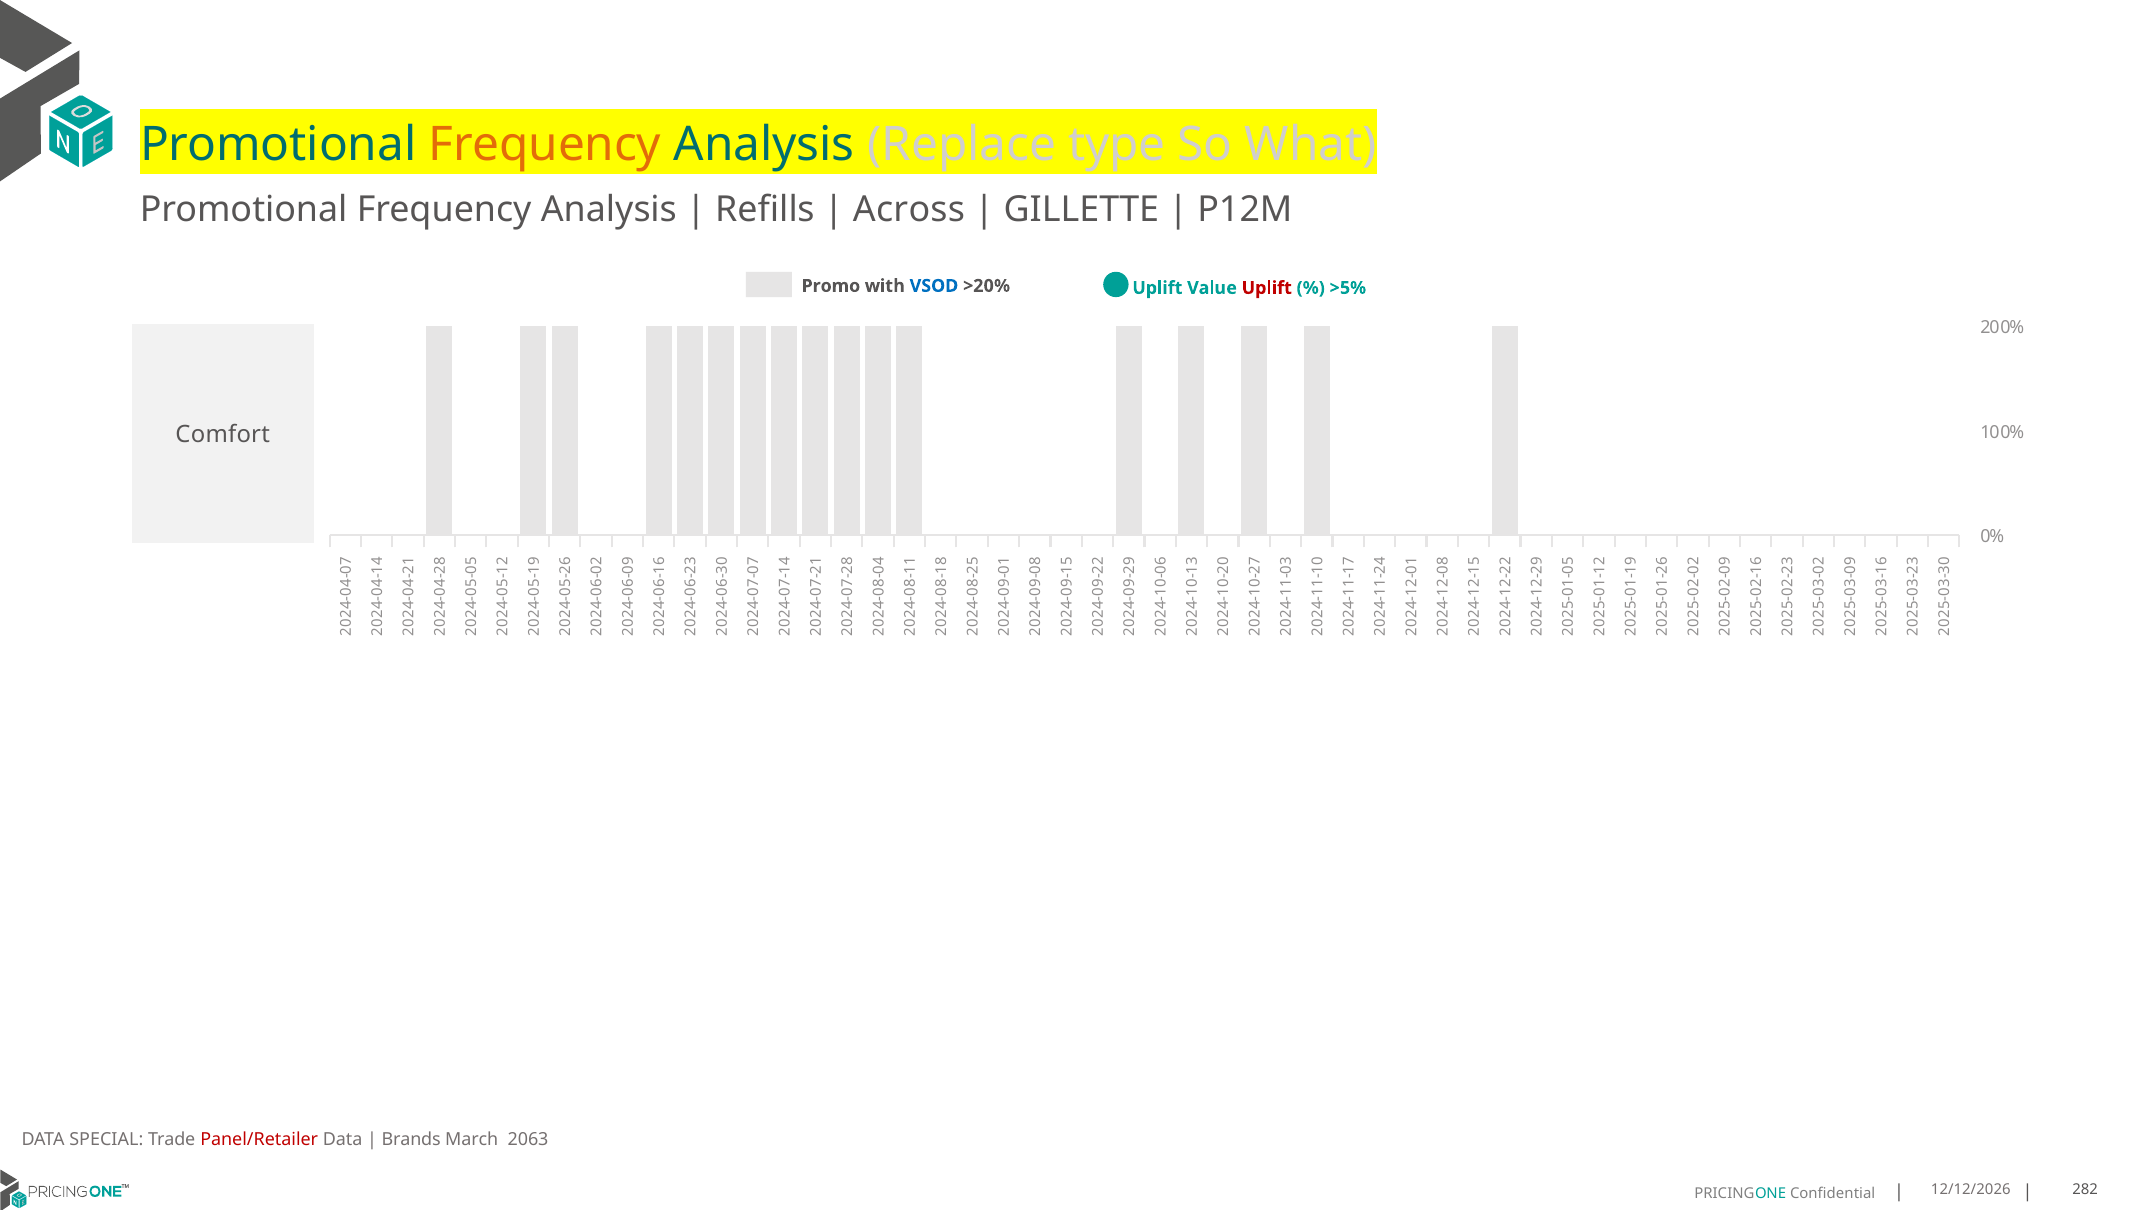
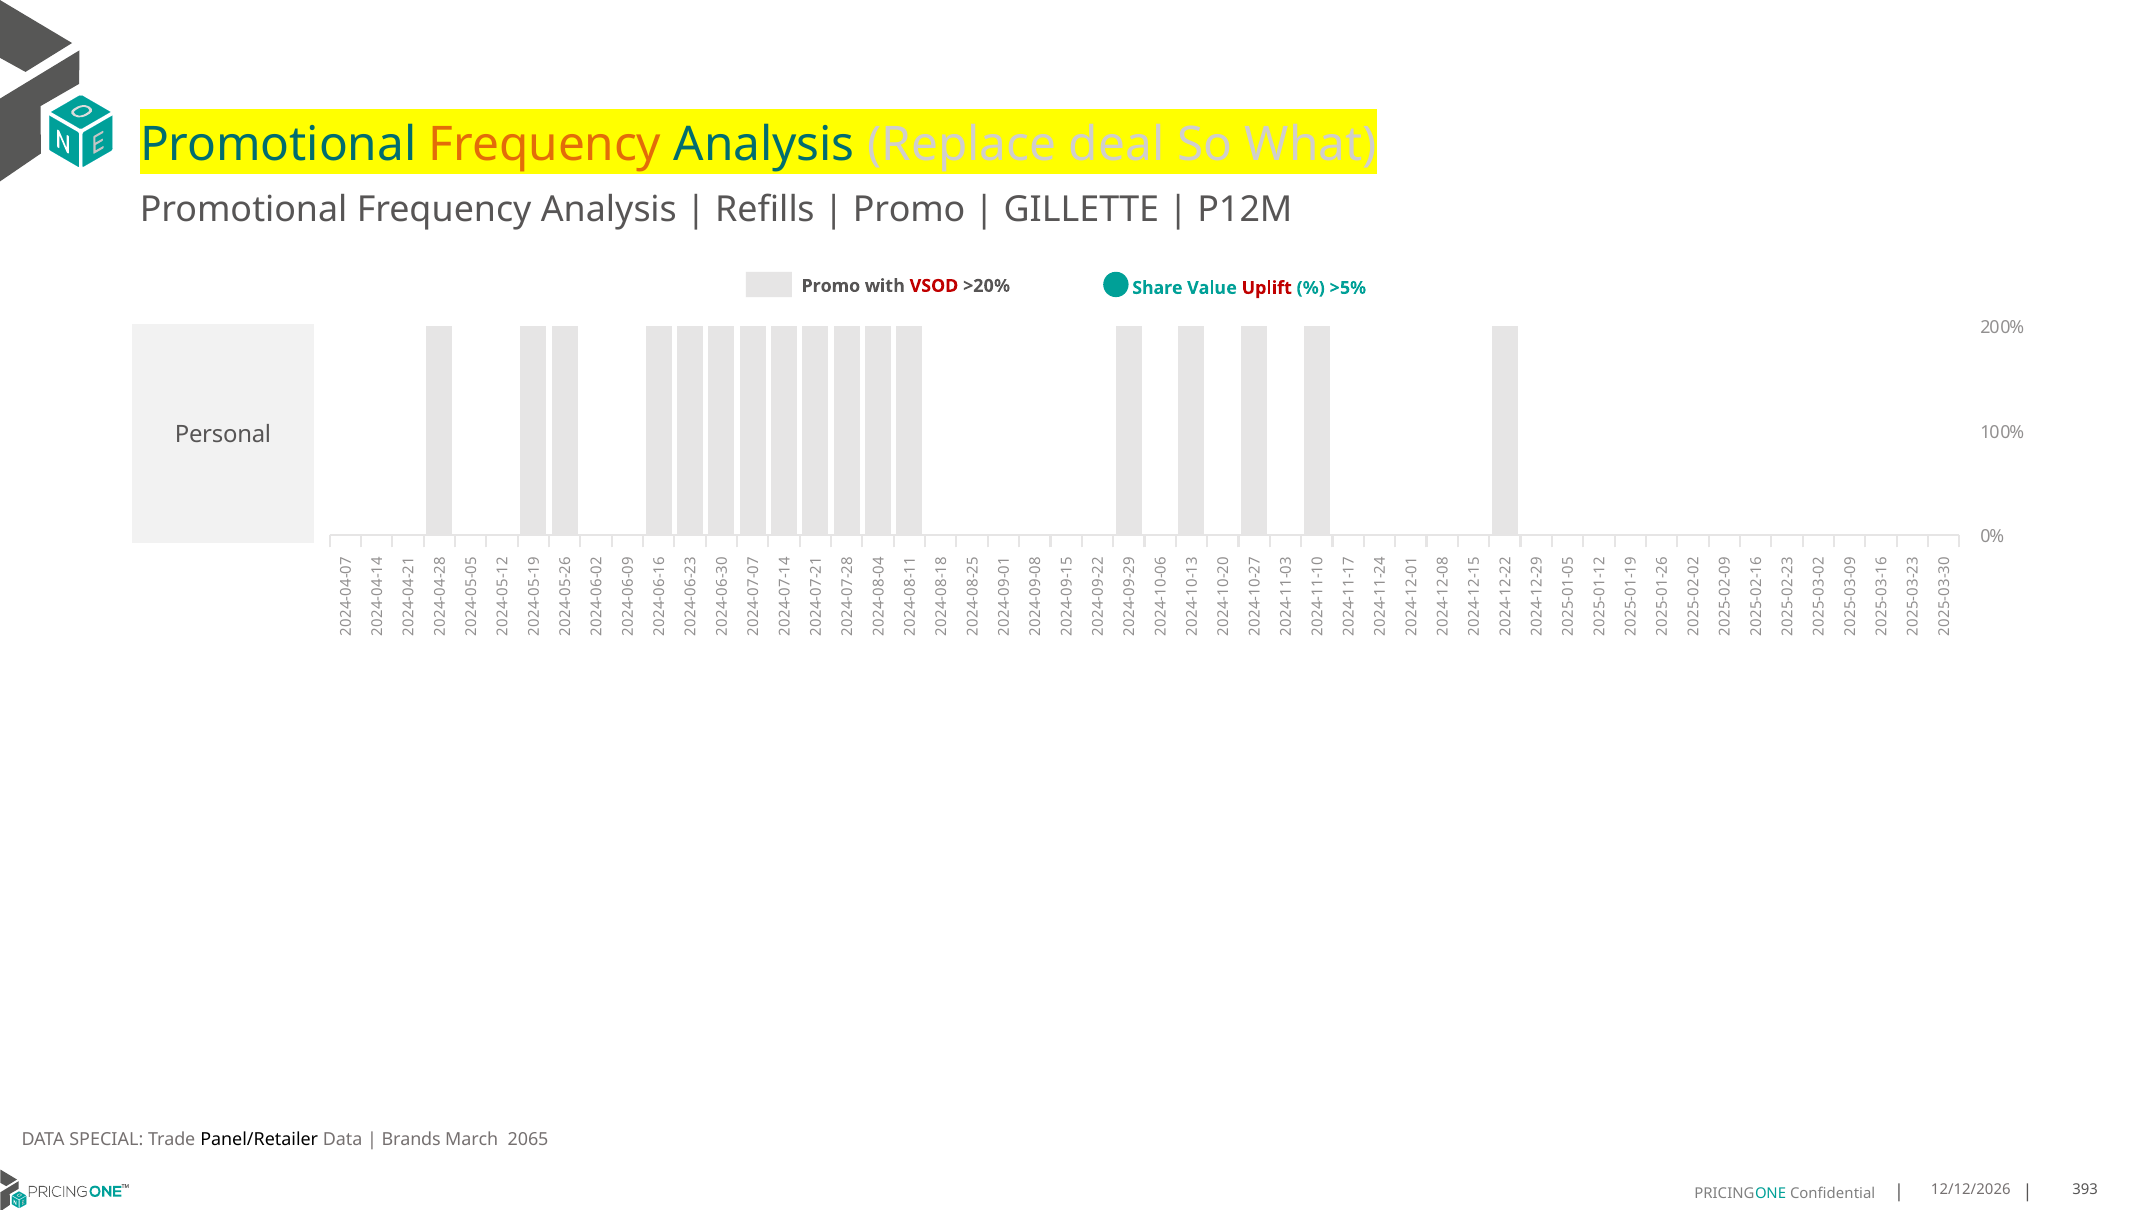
type: type -> deal
Across at (909, 210): Across -> Promo
VSOD colour: blue -> red
Uplift at (1157, 288): Uplift -> Share
Comfort: Comfort -> Personal
Panel/Retailer colour: red -> black
2063: 2063 -> 2065
282: 282 -> 393
